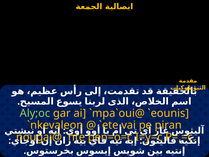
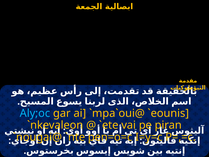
Aly;oc colour: light green -> light blue
